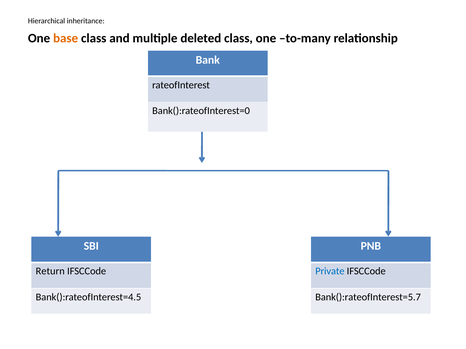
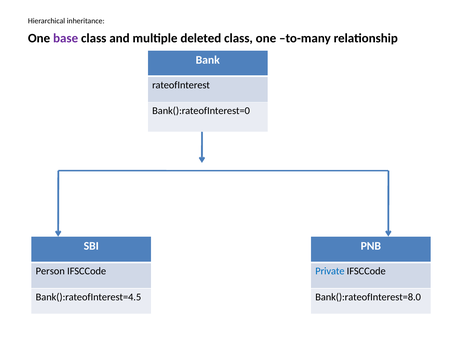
base colour: orange -> purple
Return: Return -> Person
Bank():rateofInterest=5.7: Bank():rateofInterest=5.7 -> Bank():rateofInterest=8.0
